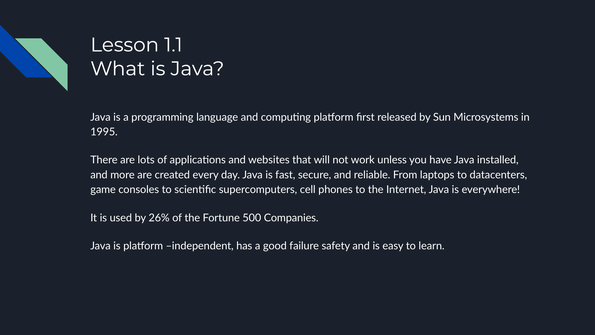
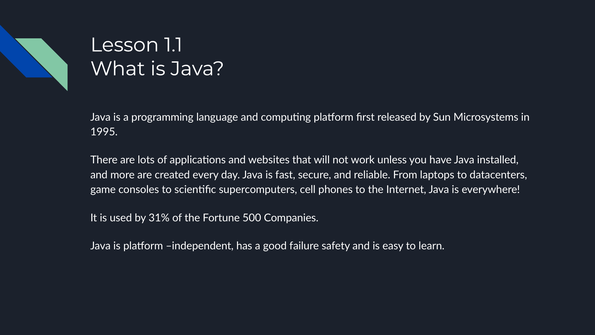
26%: 26% -> 31%
